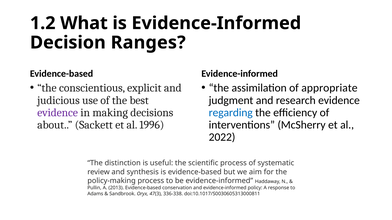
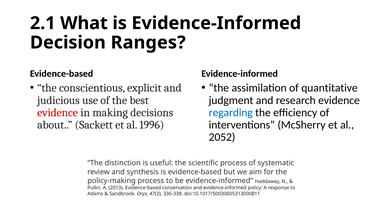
1.2: 1.2 -> 2.1
appropriate: appropriate -> quantitative
evidence at (58, 113) colour: purple -> red
2022: 2022 -> 2052
